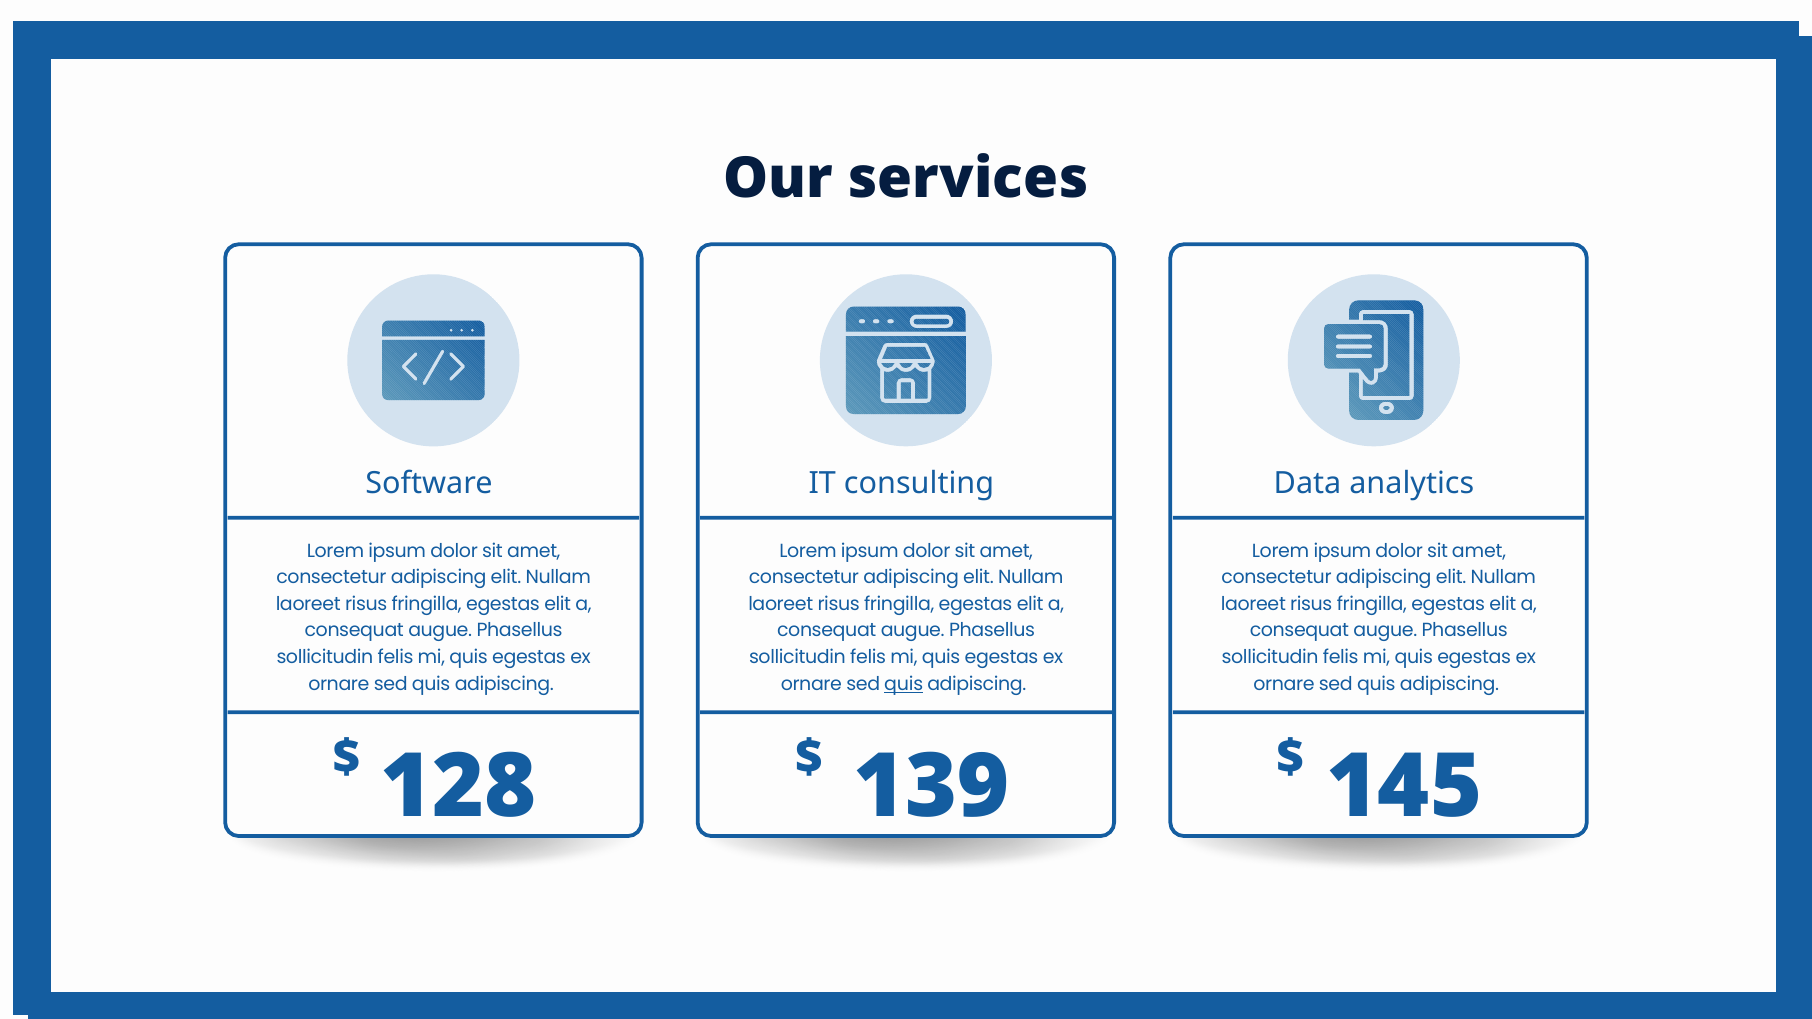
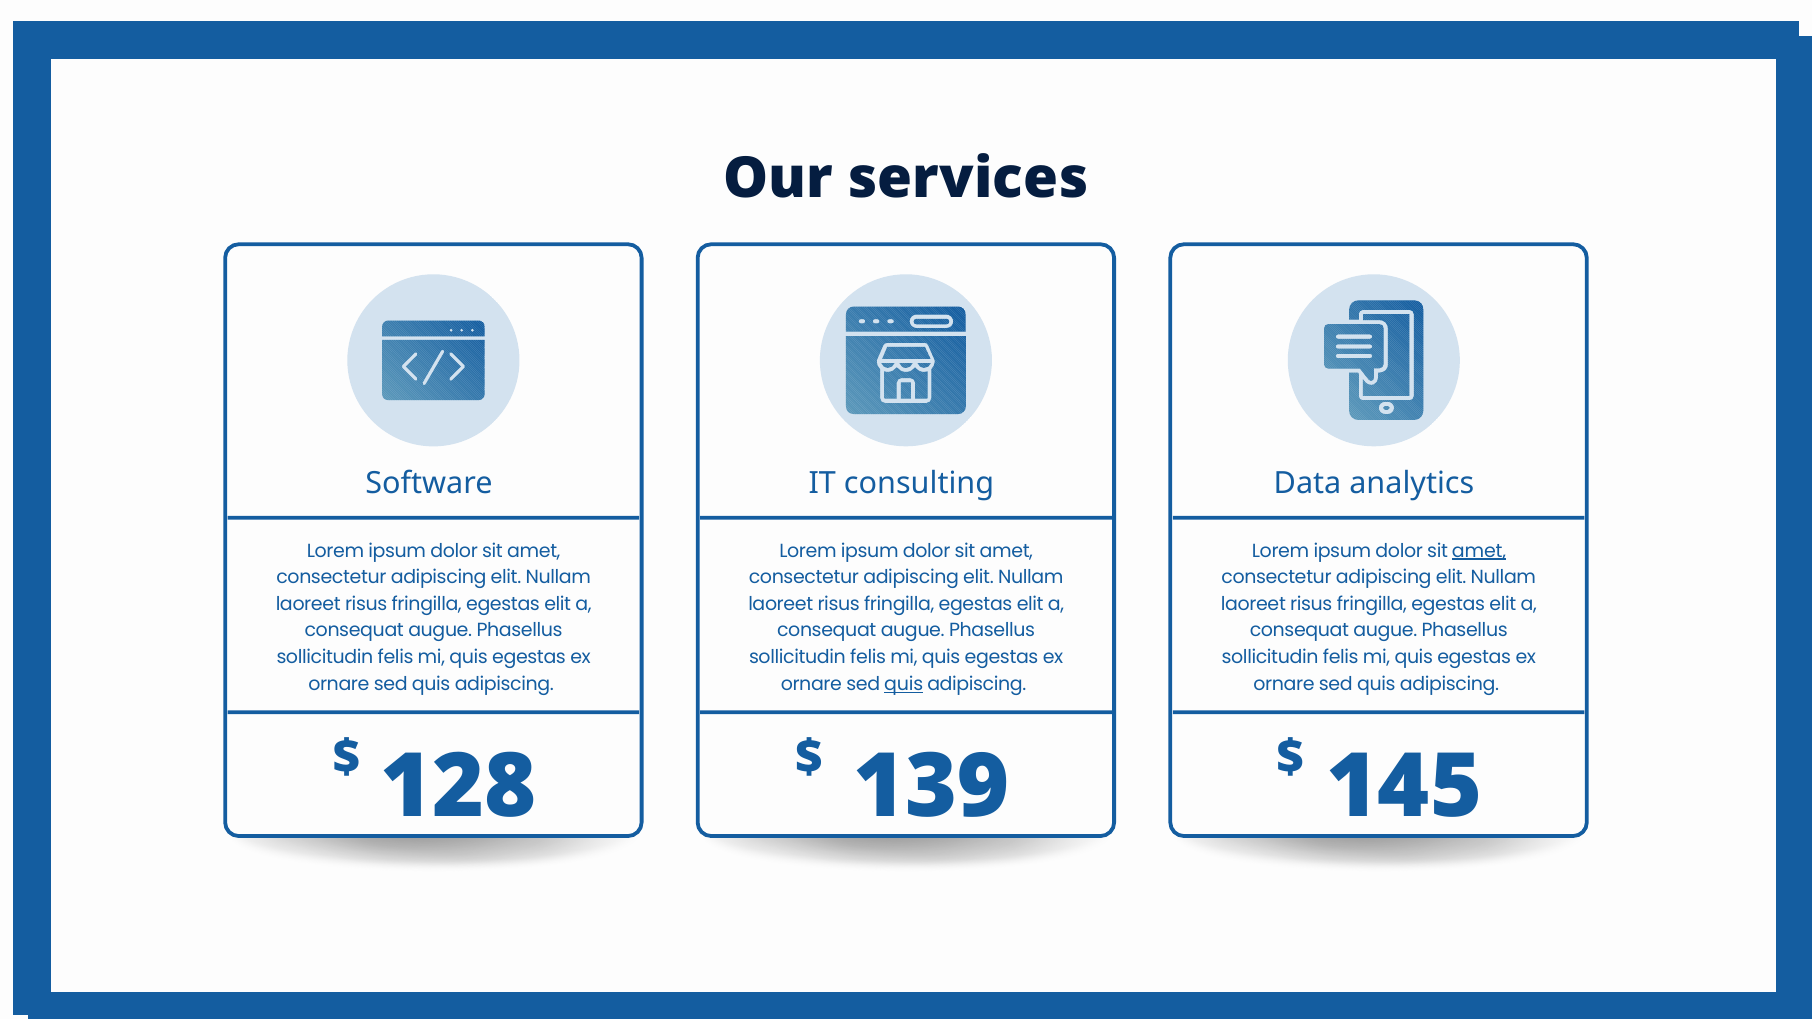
amet at (1479, 551) underline: none -> present
